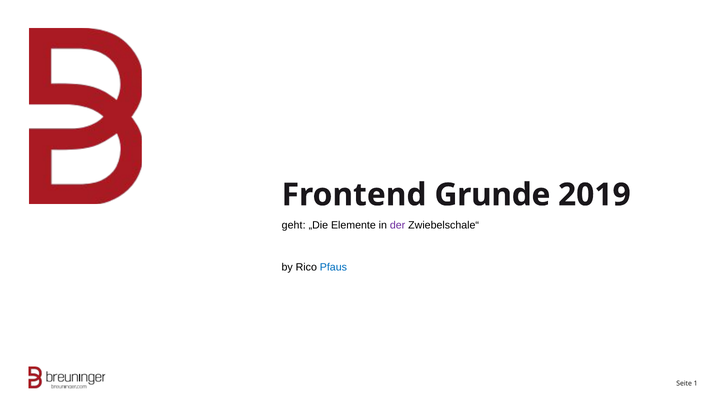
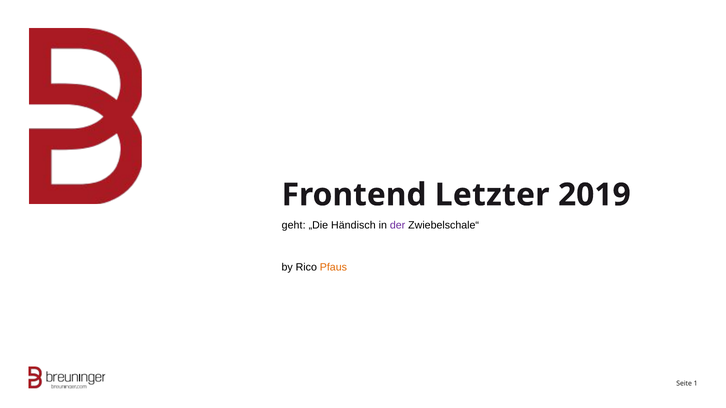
Grunde: Grunde -> Letzter
Elemente: Elemente -> Händisch
Pfaus colour: blue -> orange
